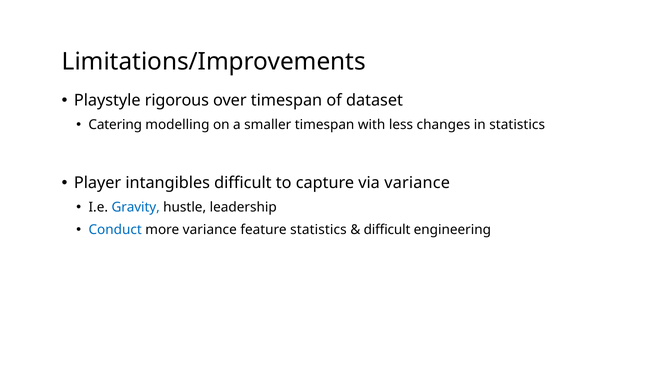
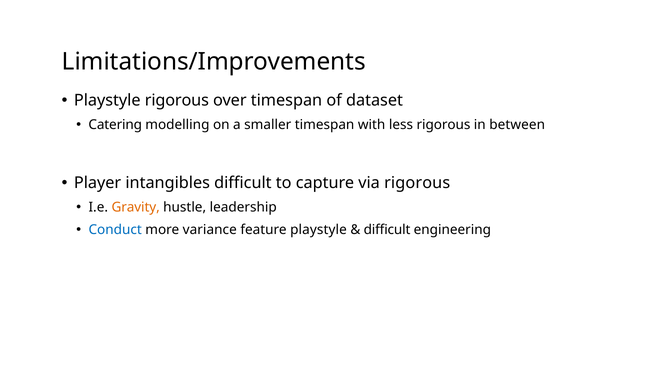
less changes: changes -> rigorous
in statistics: statistics -> between
via variance: variance -> rigorous
Gravity colour: blue -> orange
feature statistics: statistics -> playstyle
